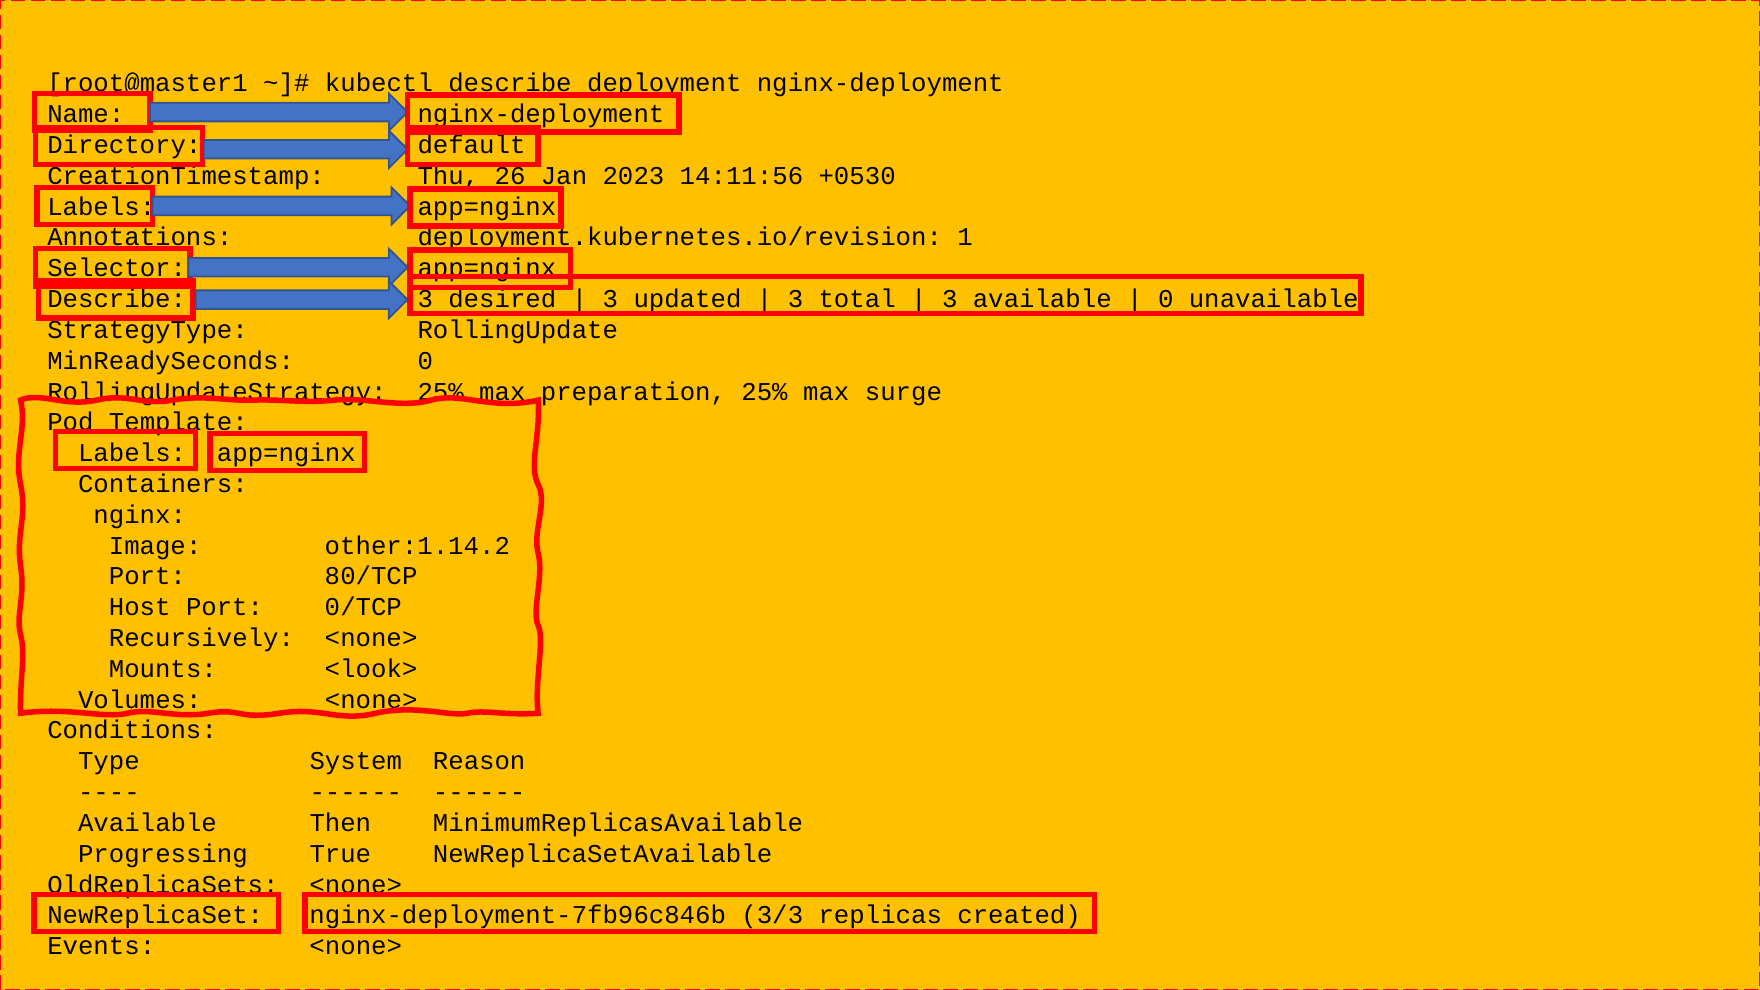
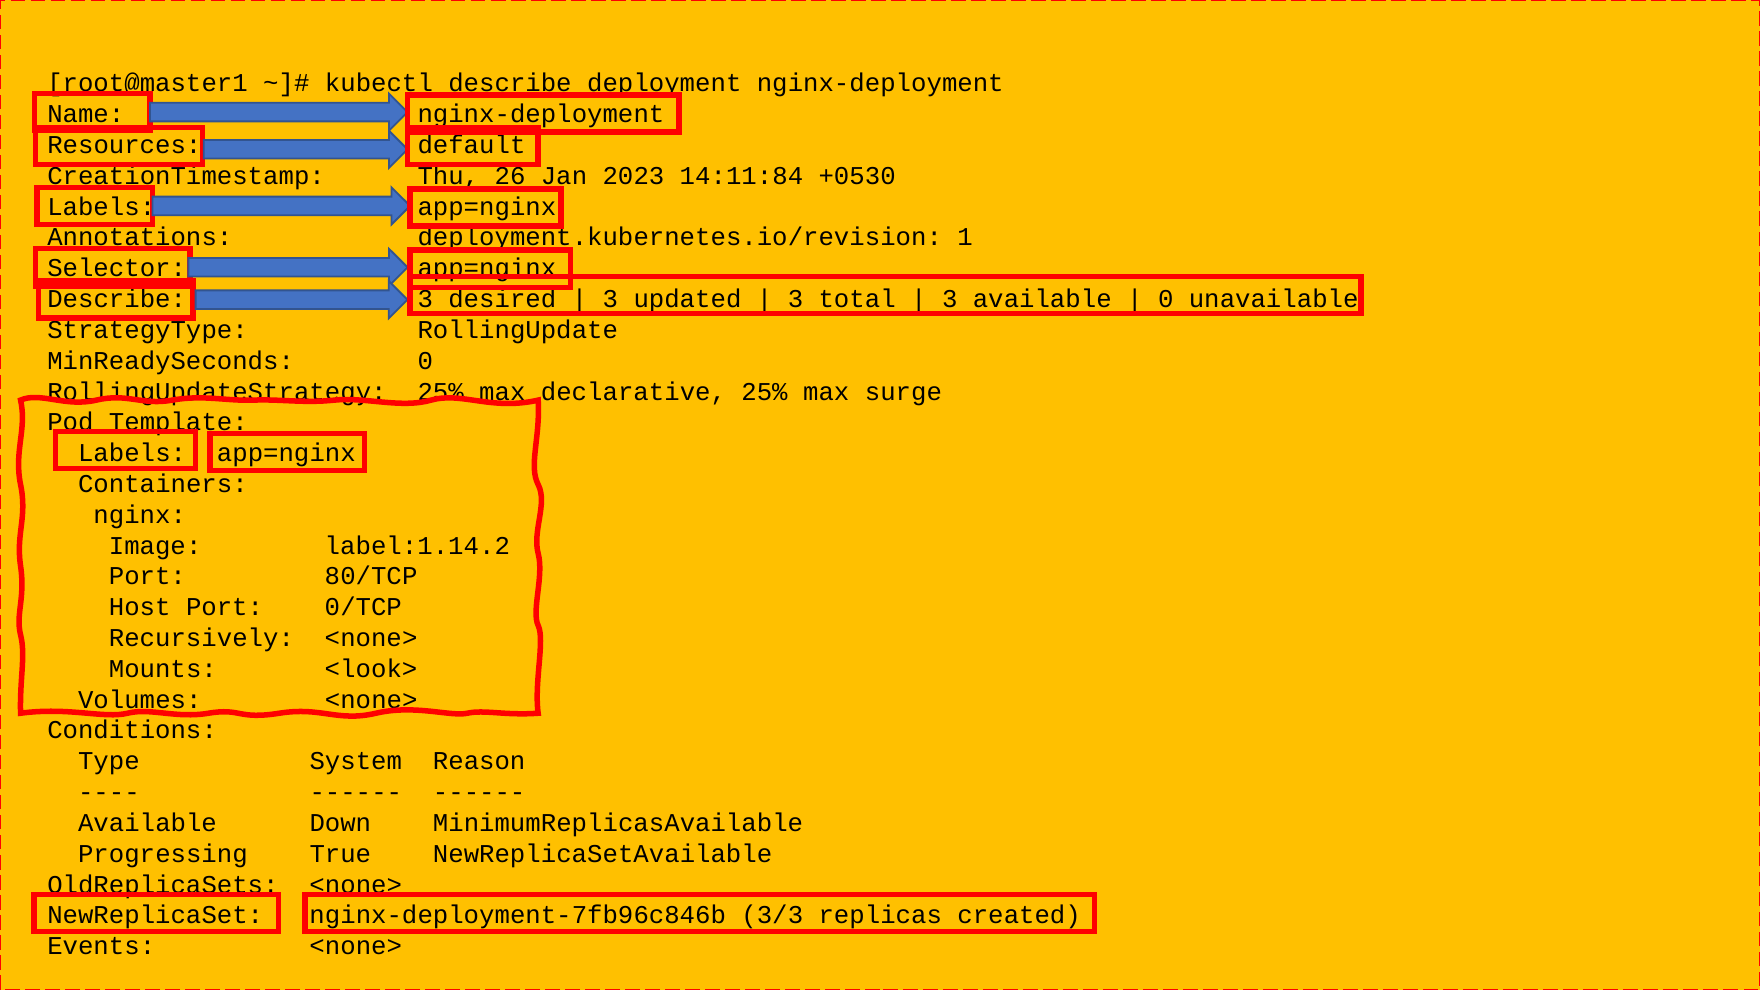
Directory: Directory -> Resources
14:11:56: 14:11:56 -> 14:11:84
preparation: preparation -> declarative
other:1.14.2: other:1.14.2 -> label:1.14.2
Then: Then -> Down
